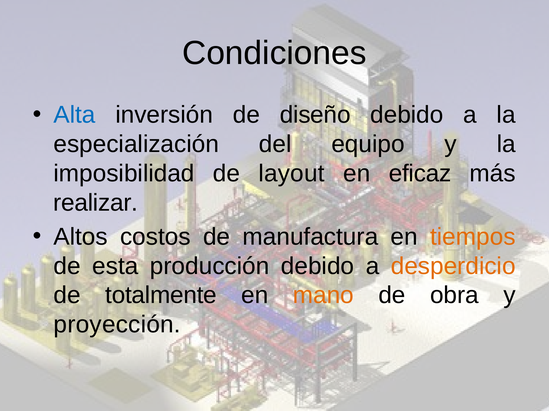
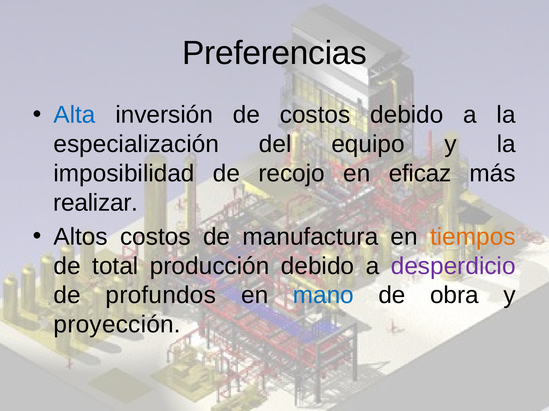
Condiciones: Condiciones -> Preferencias
de diseño: diseño -> costos
layout: layout -> recojo
esta: esta -> total
desperdicio colour: orange -> purple
totalmente: totalmente -> profundos
mano colour: orange -> blue
